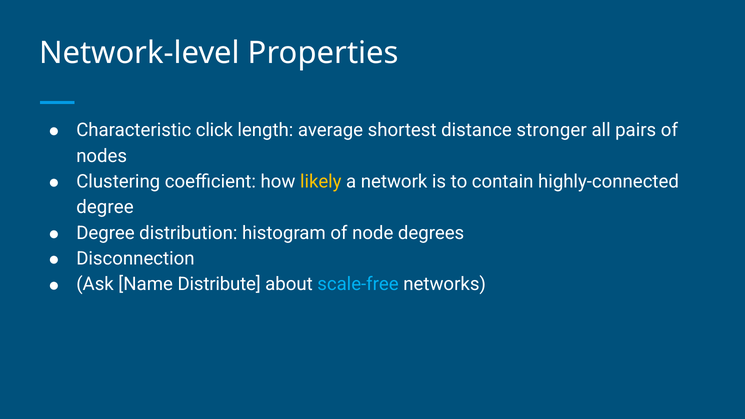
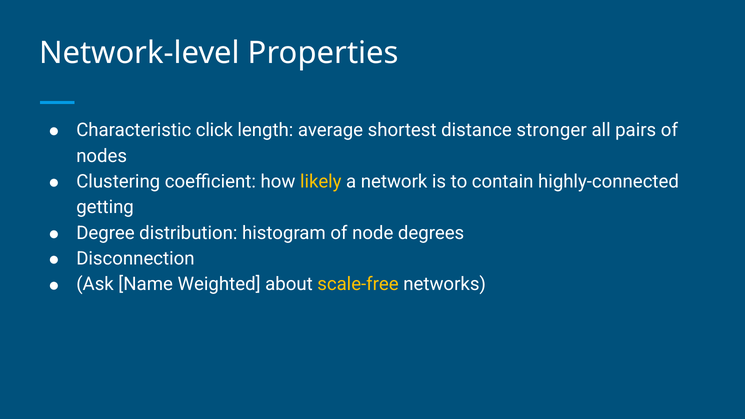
degree at (105, 207): degree -> getting
Distribute: Distribute -> Weighted
scale-free colour: light blue -> yellow
